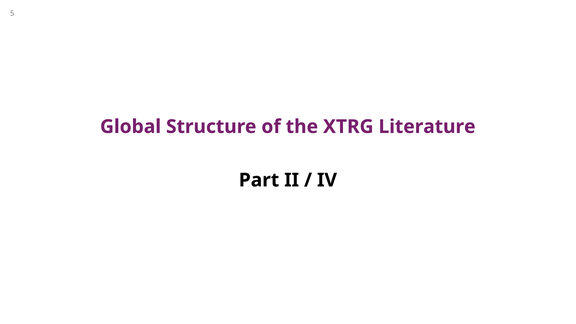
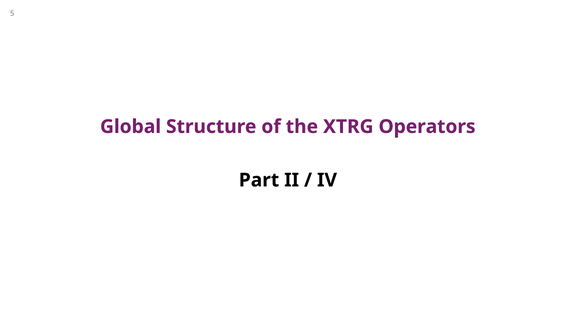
Literature: Literature -> Operators
